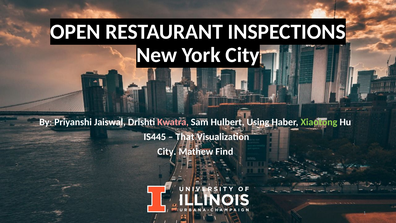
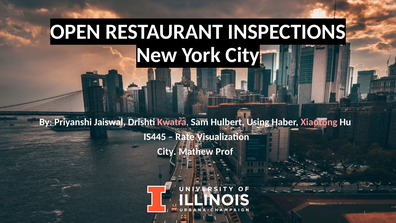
Xiaotong colour: light green -> pink
That: That -> Rate
Find: Find -> Prof
